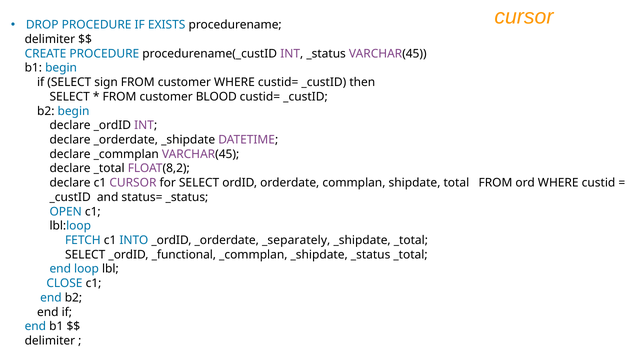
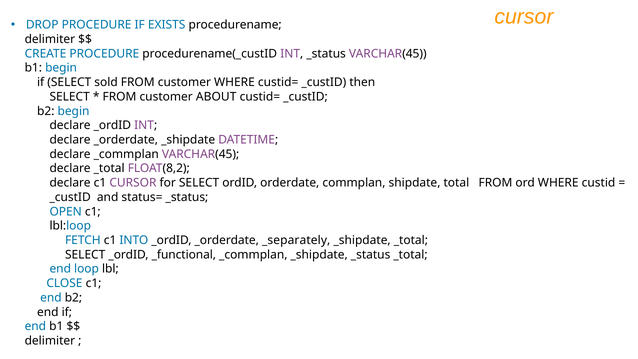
sign: sign -> sold
BLOOD: BLOOD -> ABOUT
